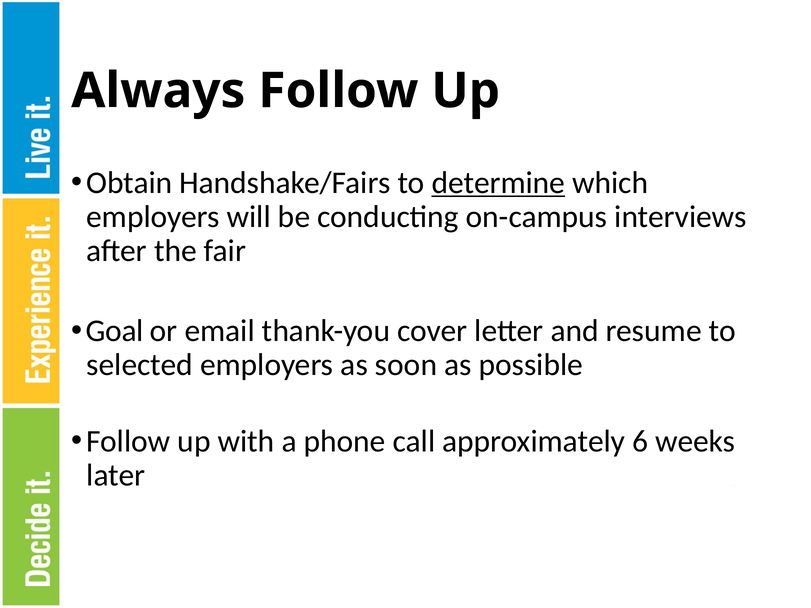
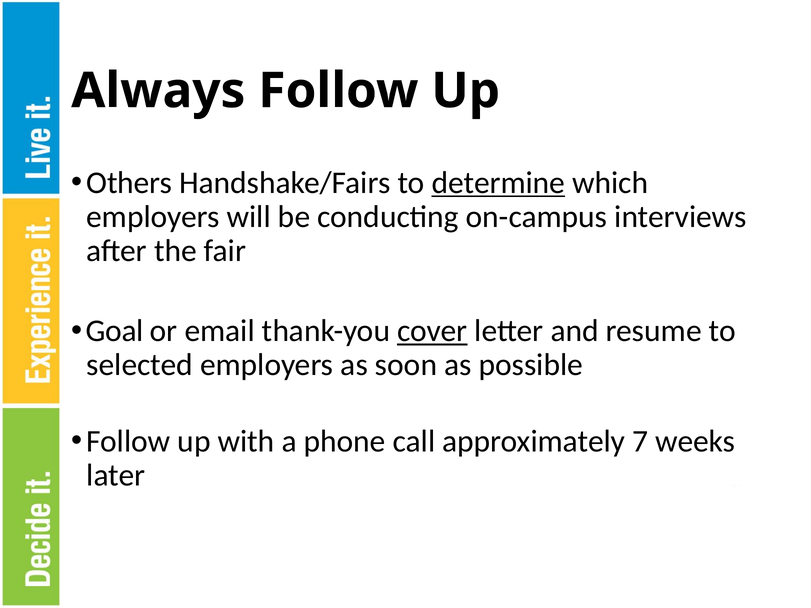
Obtain: Obtain -> Others
cover underline: none -> present
6: 6 -> 7
